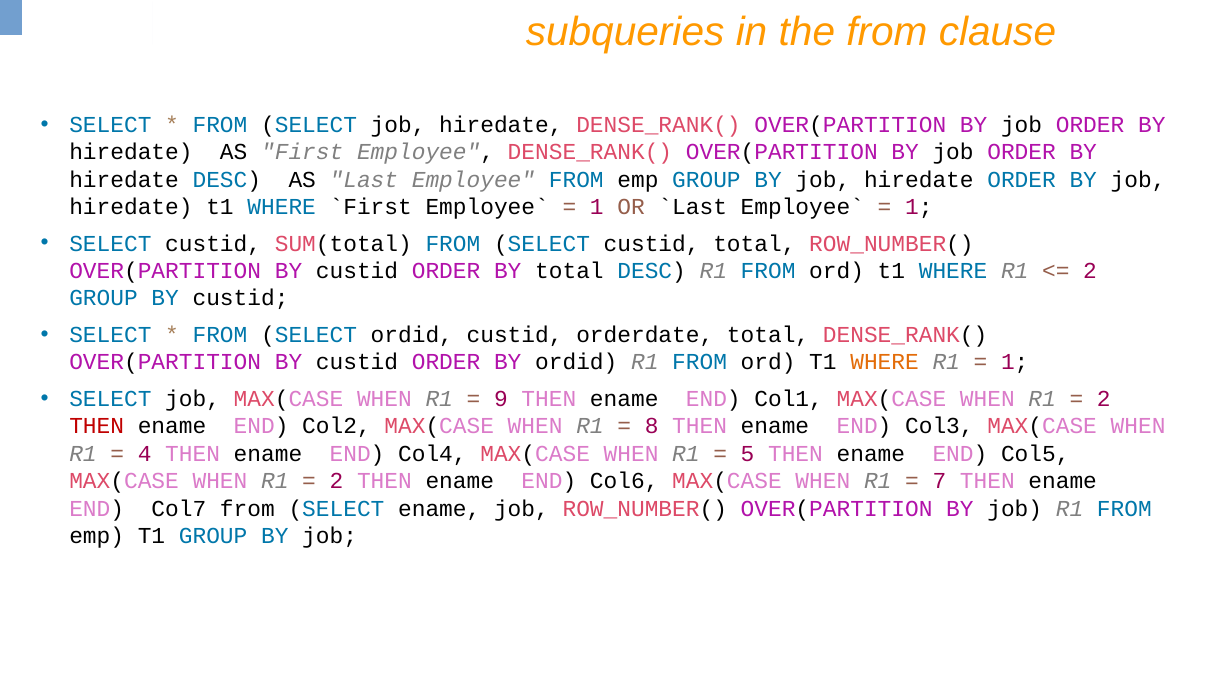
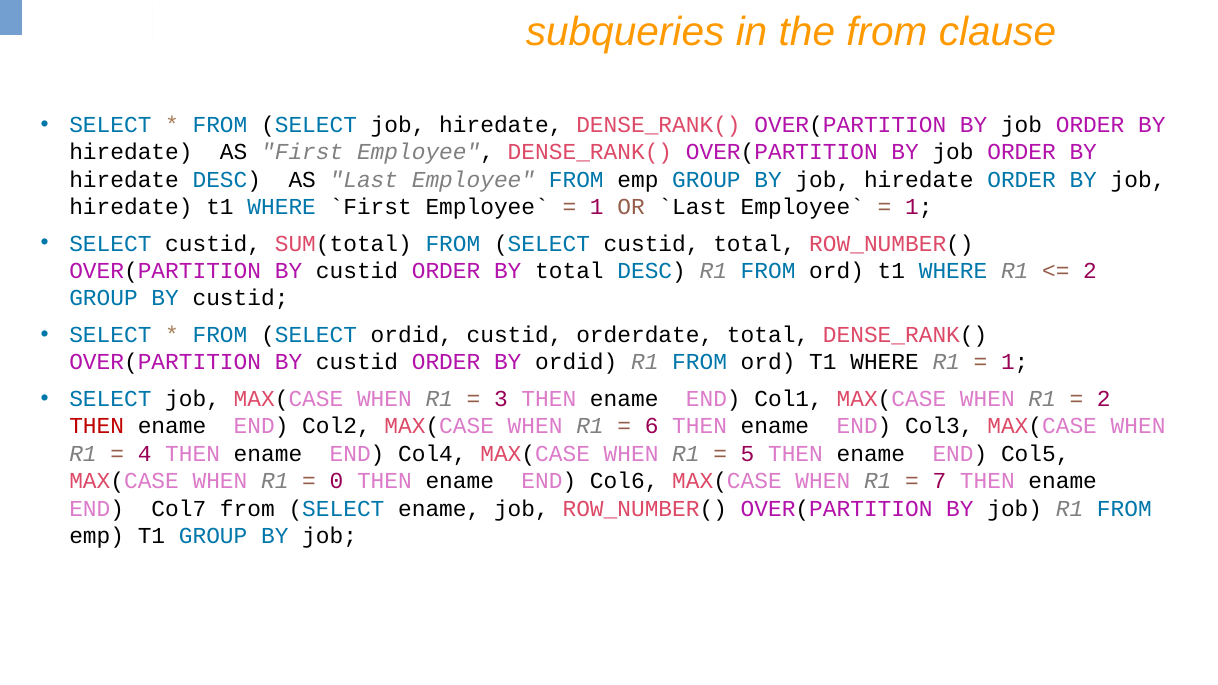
WHERE at (885, 362) colour: orange -> black
9: 9 -> 3
8: 8 -> 6
2 at (336, 481): 2 -> 0
